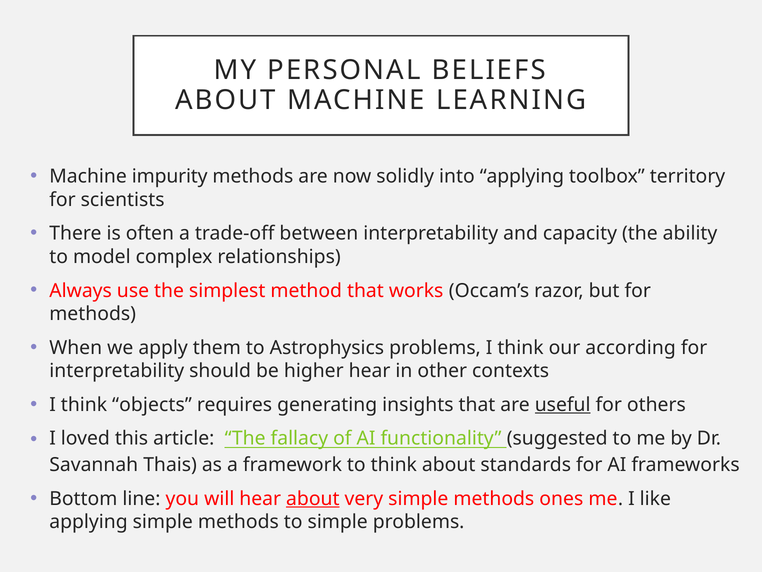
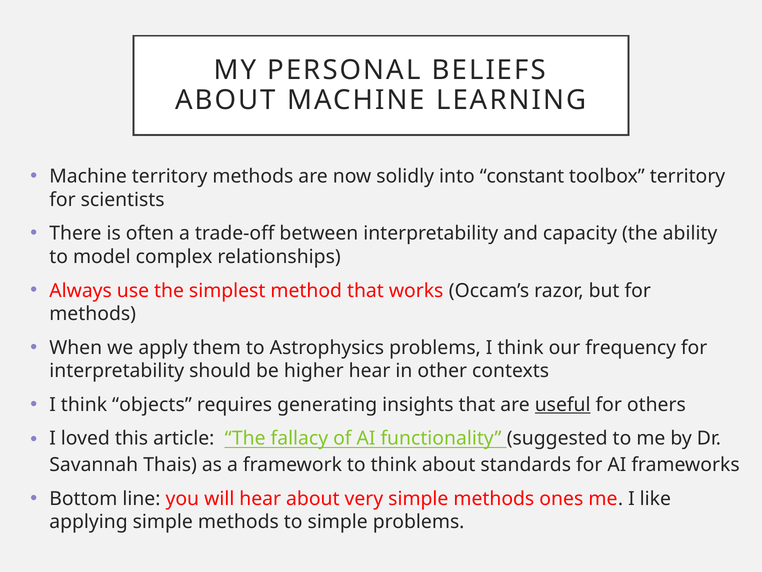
Machine impurity: impurity -> territory
into applying: applying -> constant
according: according -> frequency
about at (313, 498) underline: present -> none
